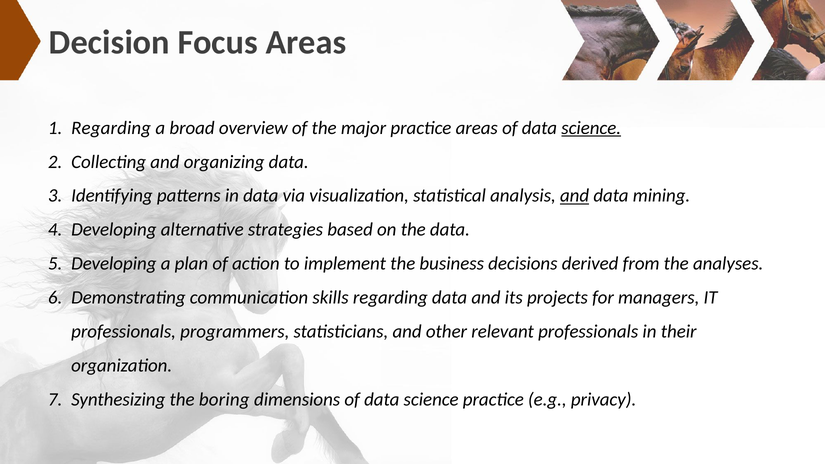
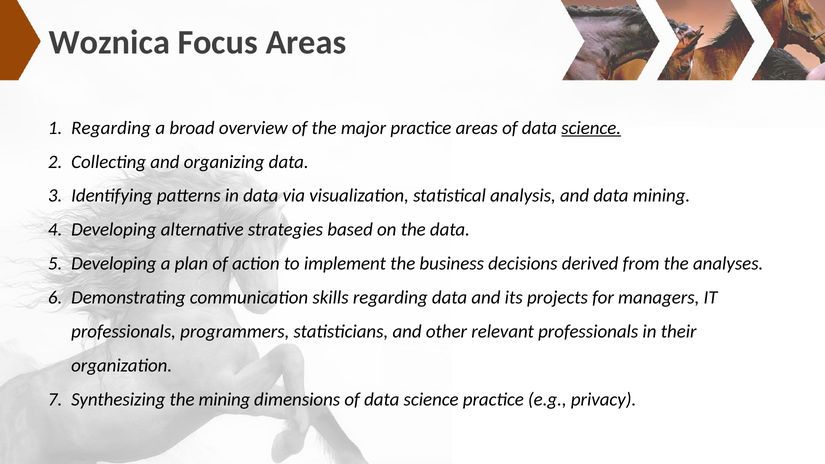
Decision: Decision -> Woznica
and at (575, 196) underline: present -> none
the boring: boring -> mining
